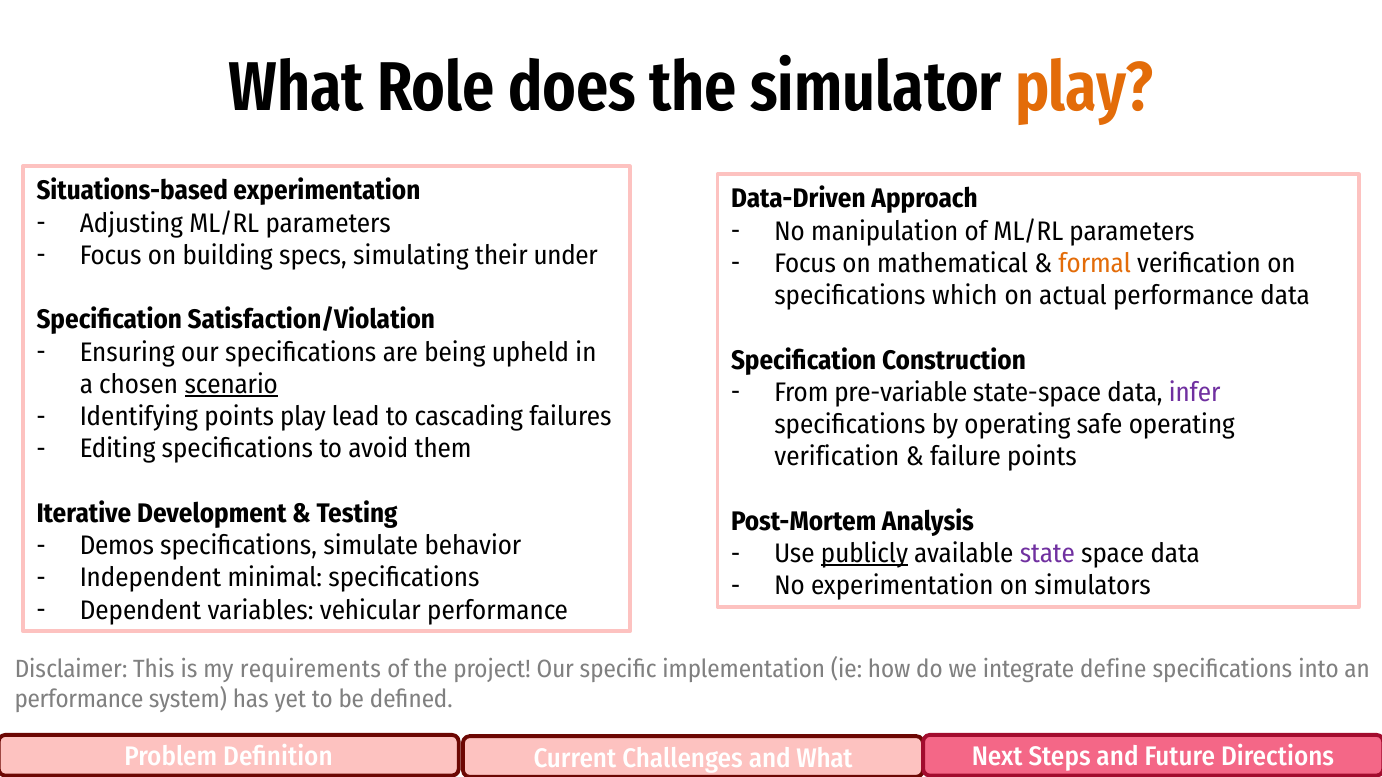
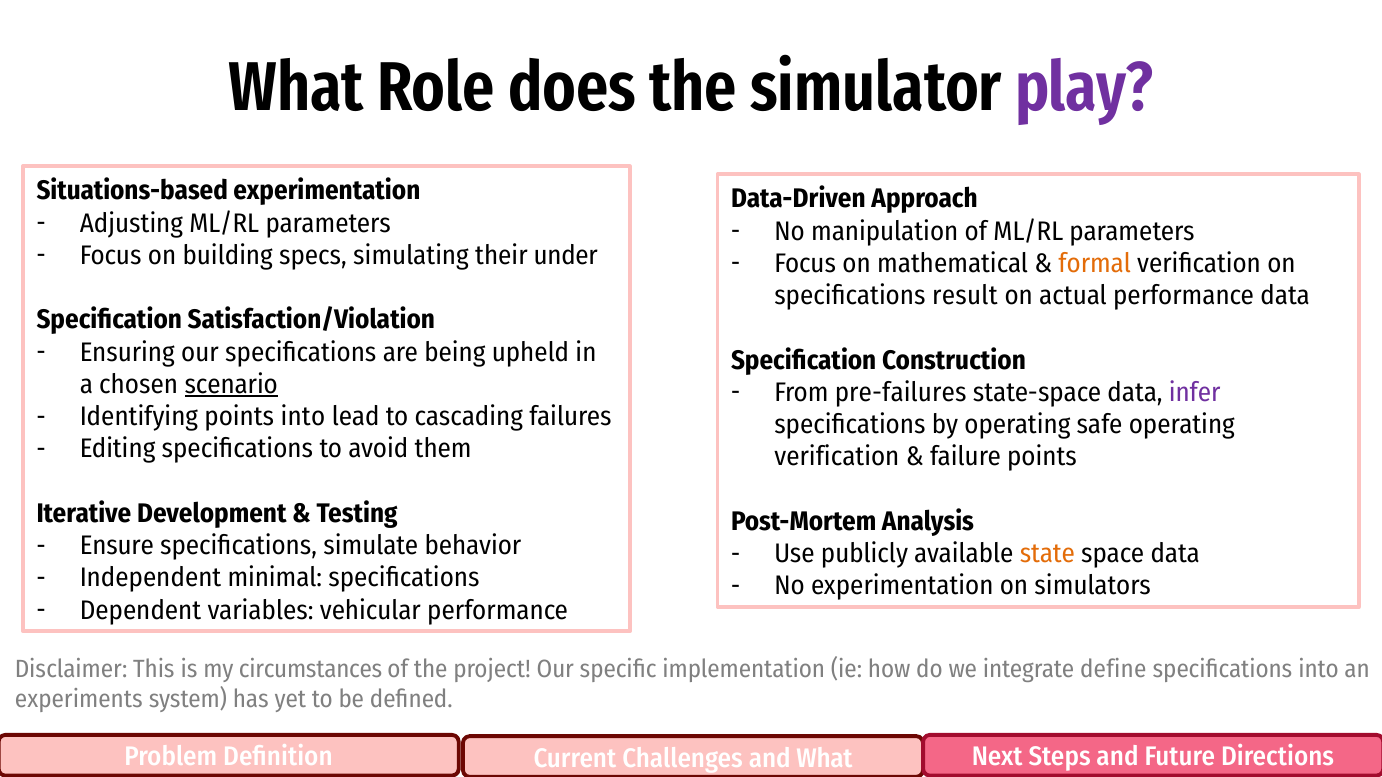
play at (1085, 88) colour: orange -> purple
which: which -> result
pre-variable: pre-variable -> pre-failures
points play: play -> into
Demos: Demos -> Ensure
publicly underline: present -> none
state colour: purple -> orange
requirements: requirements -> circumstances
performance at (79, 700): performance -> experiments
